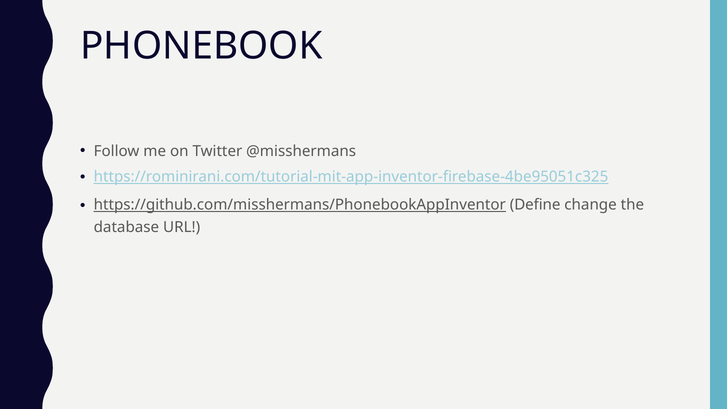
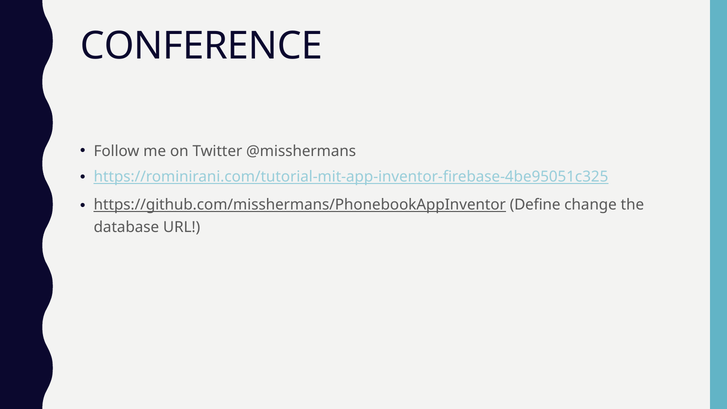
PHONEBOOK: PHONEBOOK -> CONFERENCE
